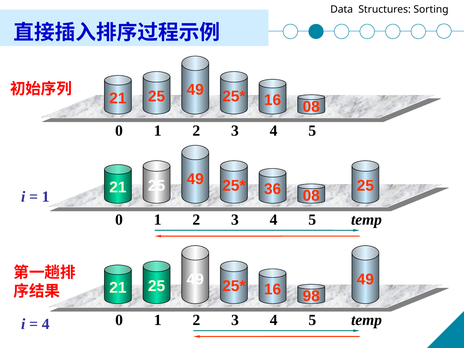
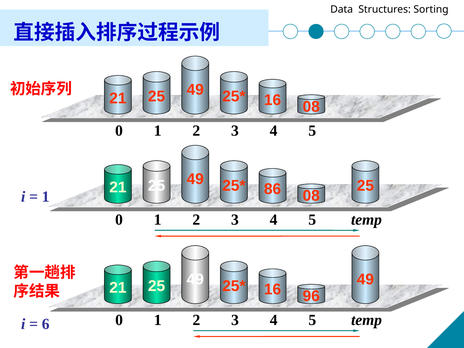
36: 36 -> 86
98: 98 -> 96
4 at (46, 324): 4 -> 6
